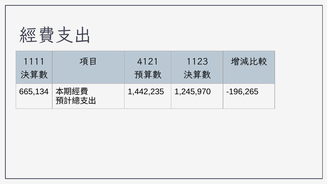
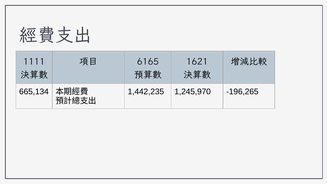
4121: 4121 -> 6165
1123: 1123 -> 1621
